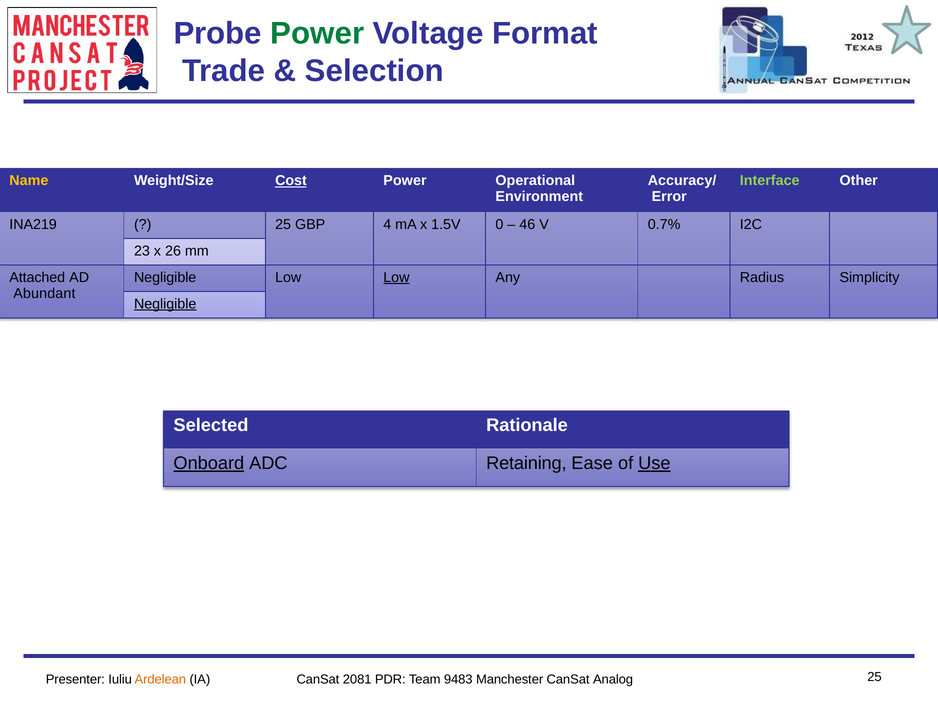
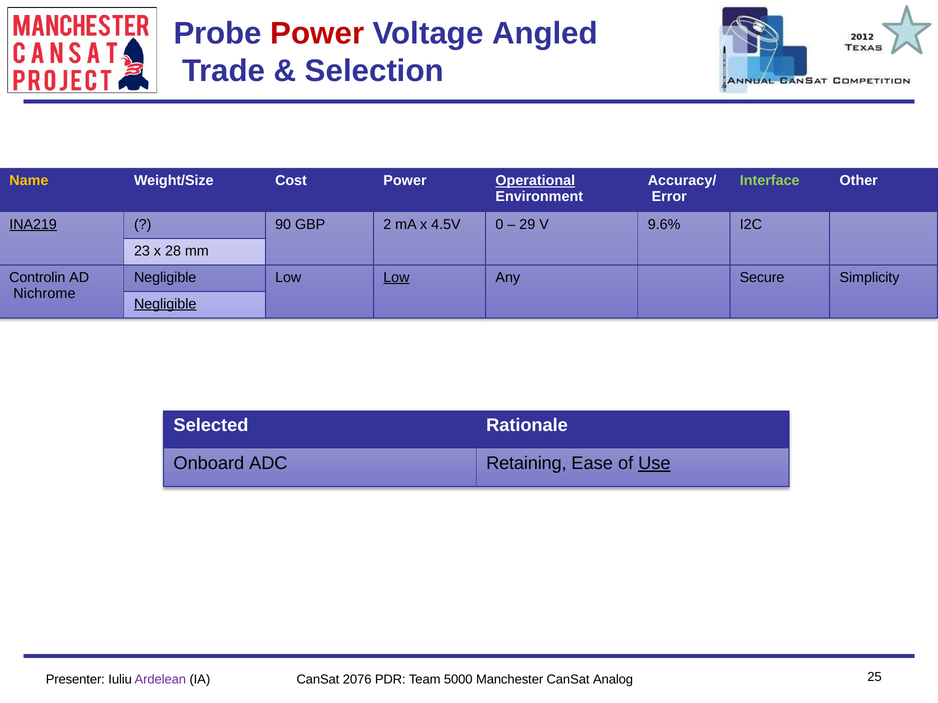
Power at (317, 33) colour: green -> red
Format: Format -> Angled
Cost underline: present -> none
Operational underline: none -> present
INA219 underline: none -> present
25 at (283, 225): 25 -> 90
4: 4 -> 2
1.5V: 1.5V -> 4.5V
46: 46 -> 29
0.7%: 0.7% -> 9.6%
26: 26 -> 28
Attached: Attached -> Controlin
Radius: Radius -> Secure
Abundant: Abundant -> Nichrome
Onboard underline: present -> none
2081: 2081 -> 2076
9483: 9483 -> 5000
Ardelean colour: orange -> purple
